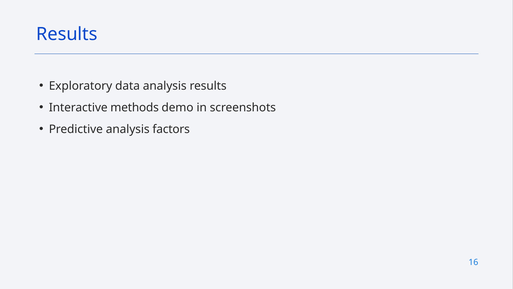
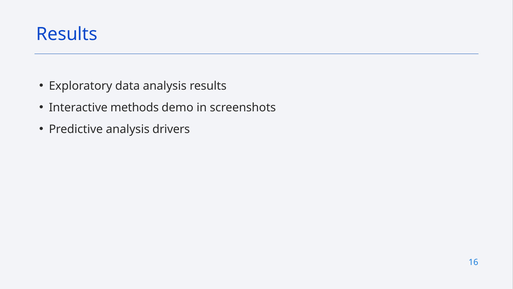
factors: factors -> drivers
